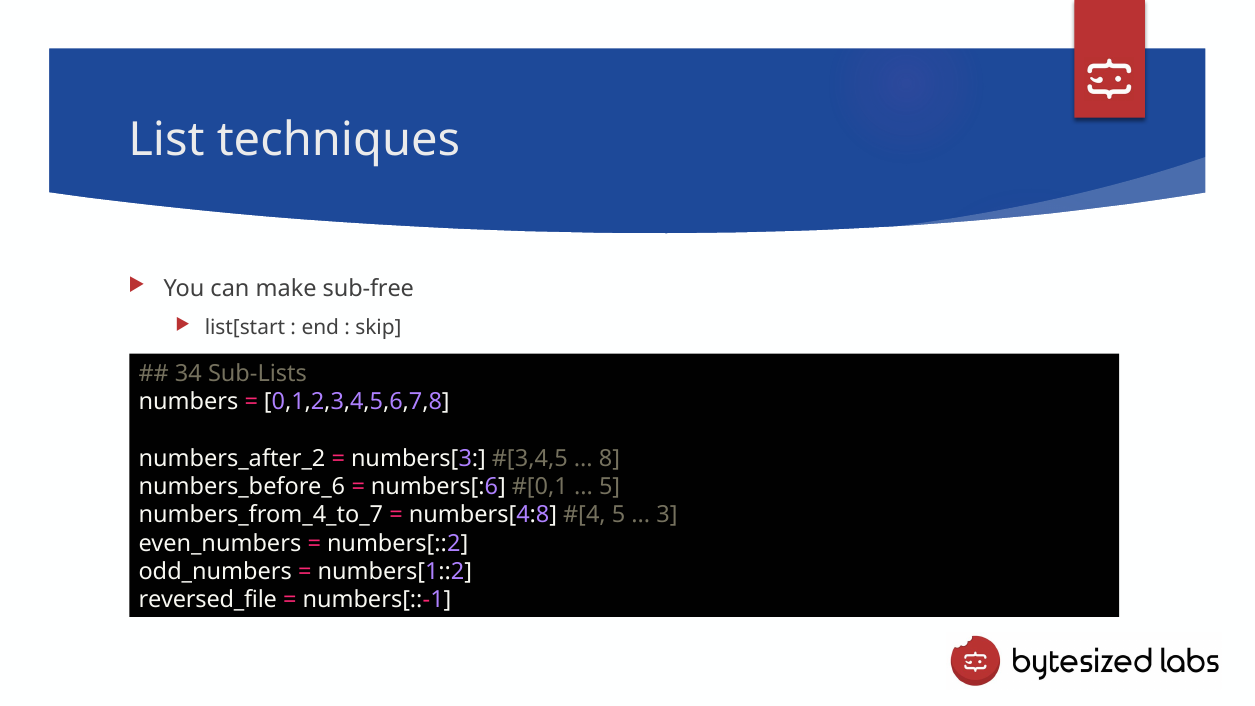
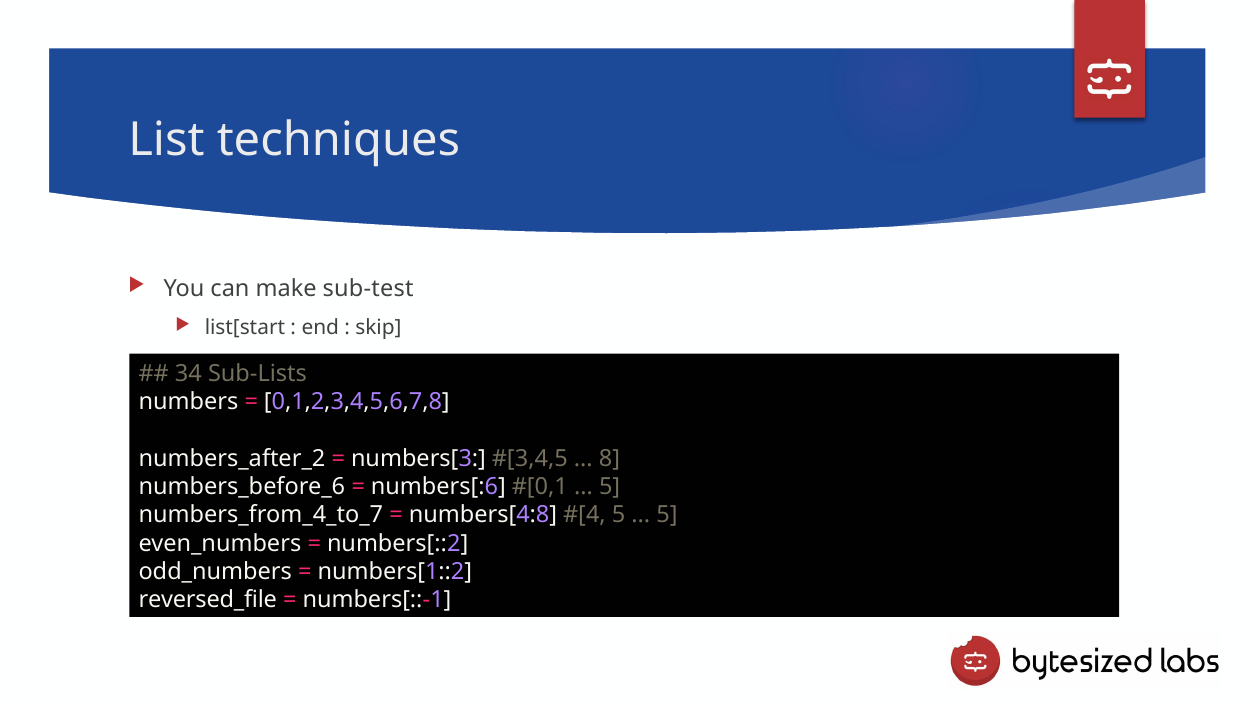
sub-free: sub-free -> sub-test
3 at (667, 515): 3 -> 5
